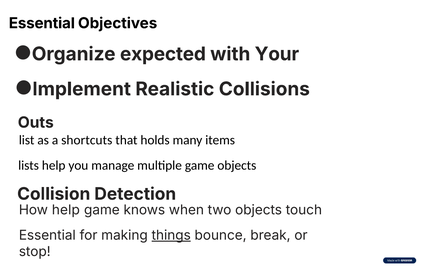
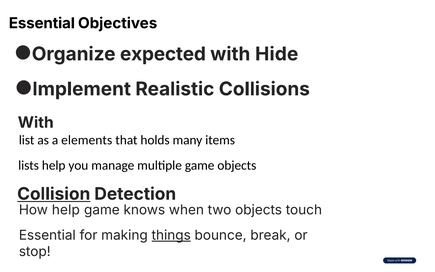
Your: Your -> Hide
Outs at (36, 122): Outs -> With
shortcuts: shortcuts -> elements
Collision underline: none -> present
